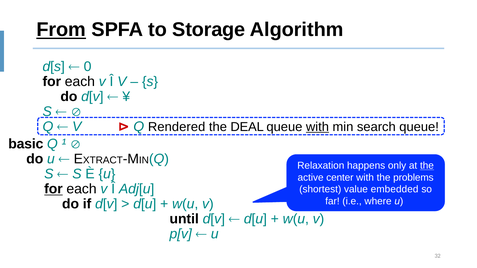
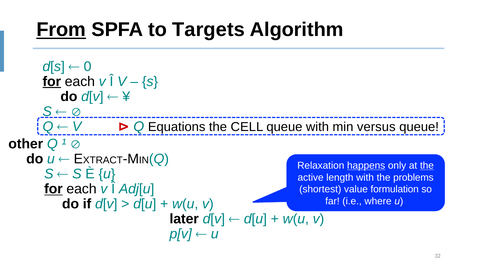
Storage: Storage -> Targets
for at (52, 82) underline: none -> present
Rendered: Rendered -> Equations
DEAL: DEAL -> CELL
with at (317, 127) underline: present -> none
search: search -> versus
basic: basic -> other
happens underline: none -> present
center: center -> length
embedded: embedded -> formulation
until: until -> later
